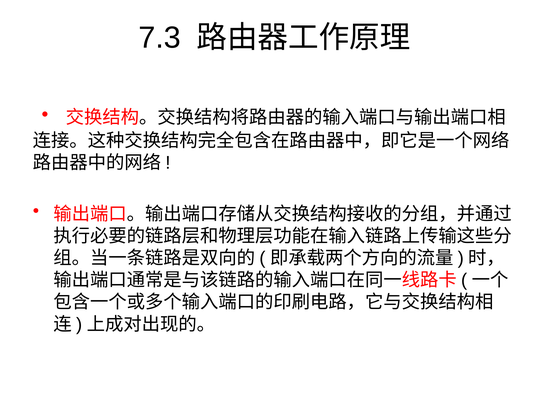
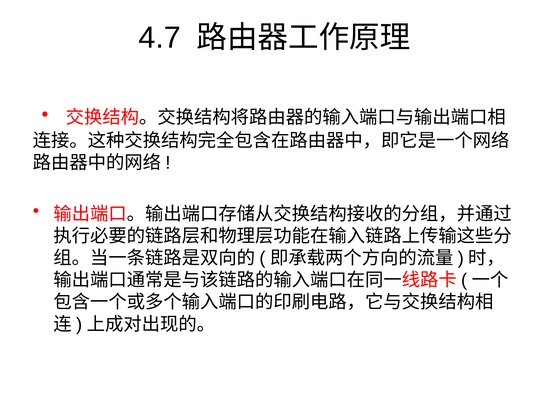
7.3: 7.3 -> 4.7
